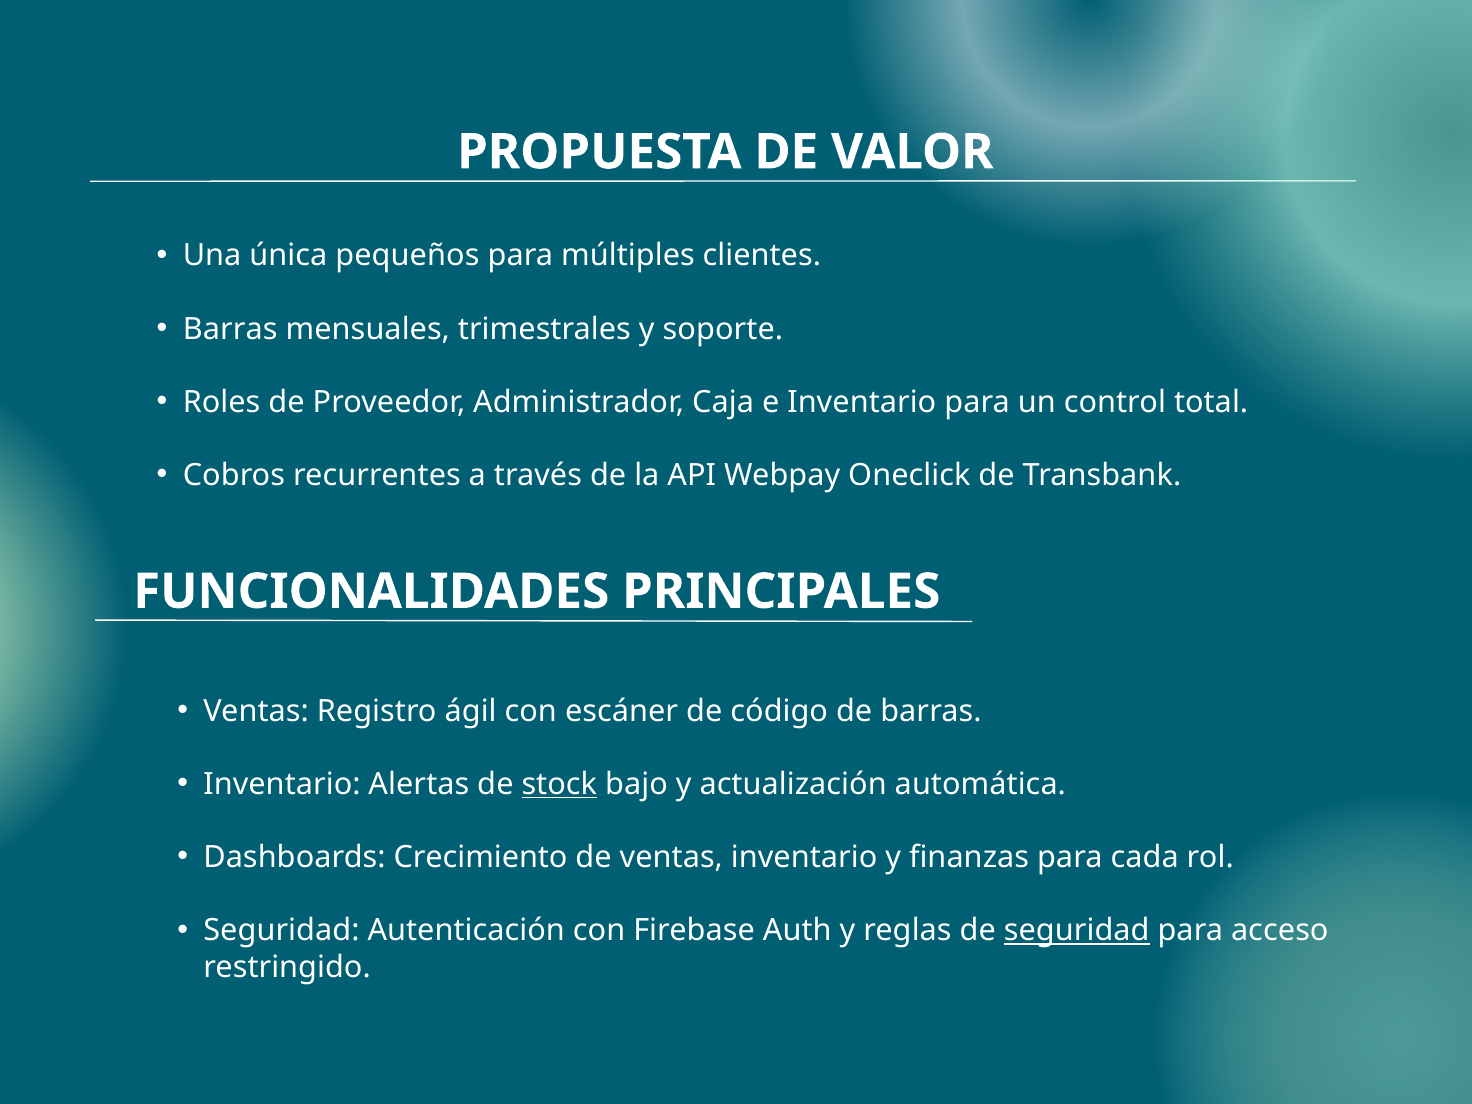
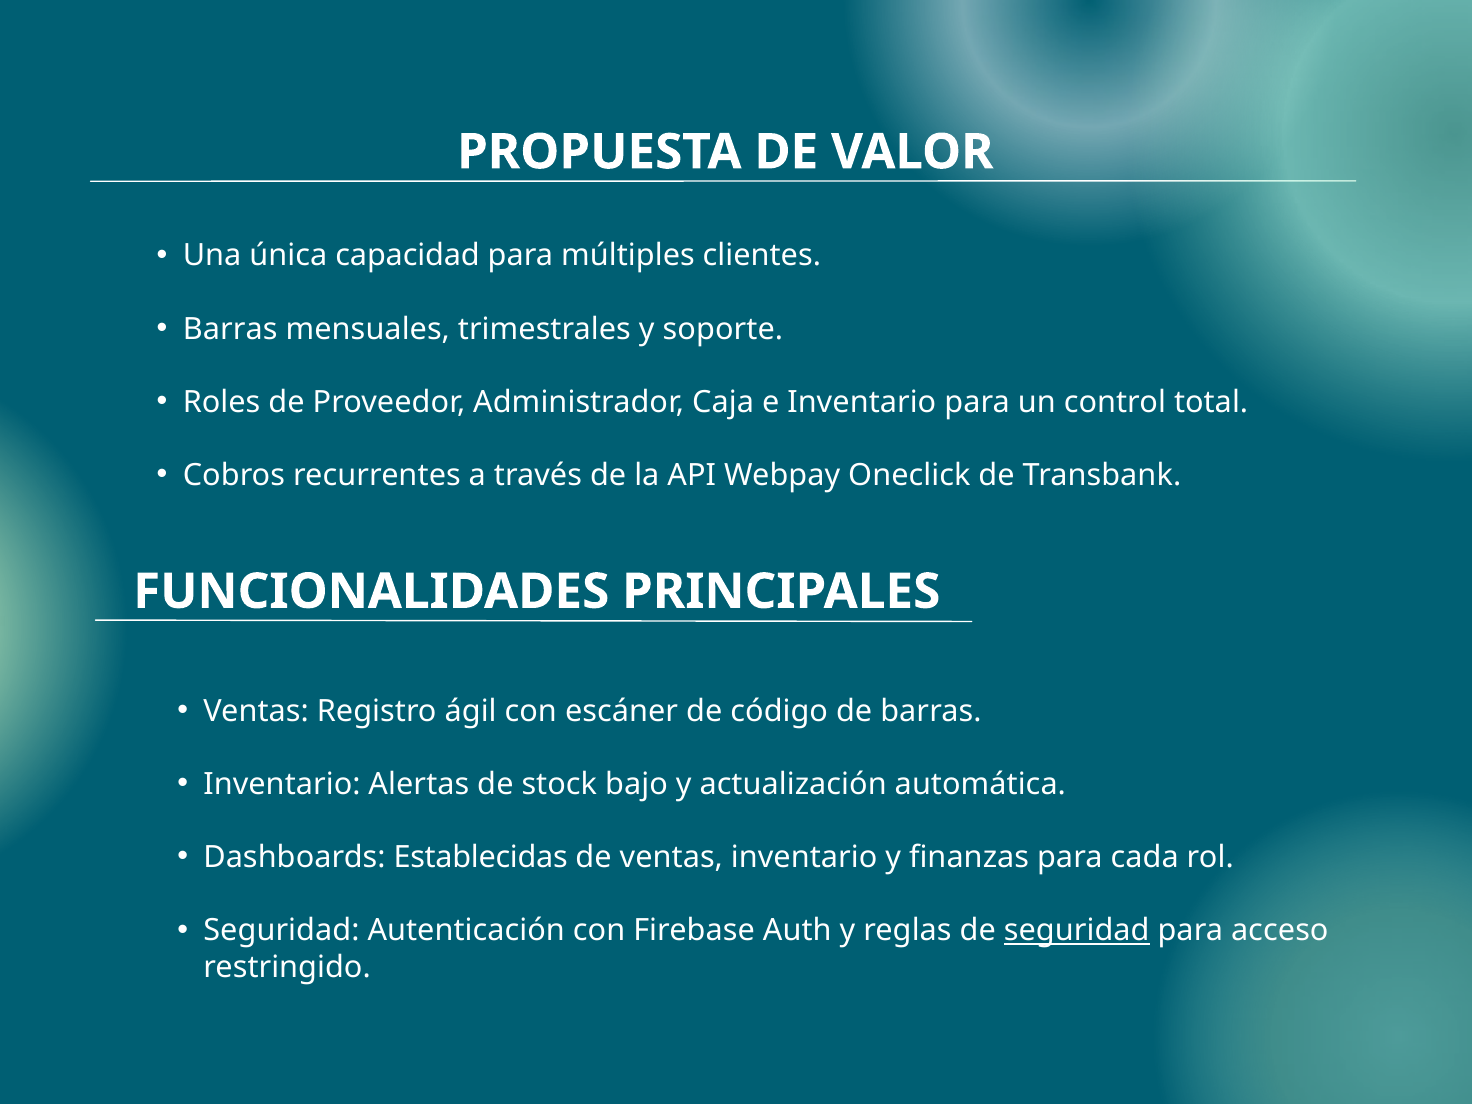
pequeños: pequeños -> capacidad
stock underline: present -> none
Crecimiento: Crecimiento -> Establecidas
